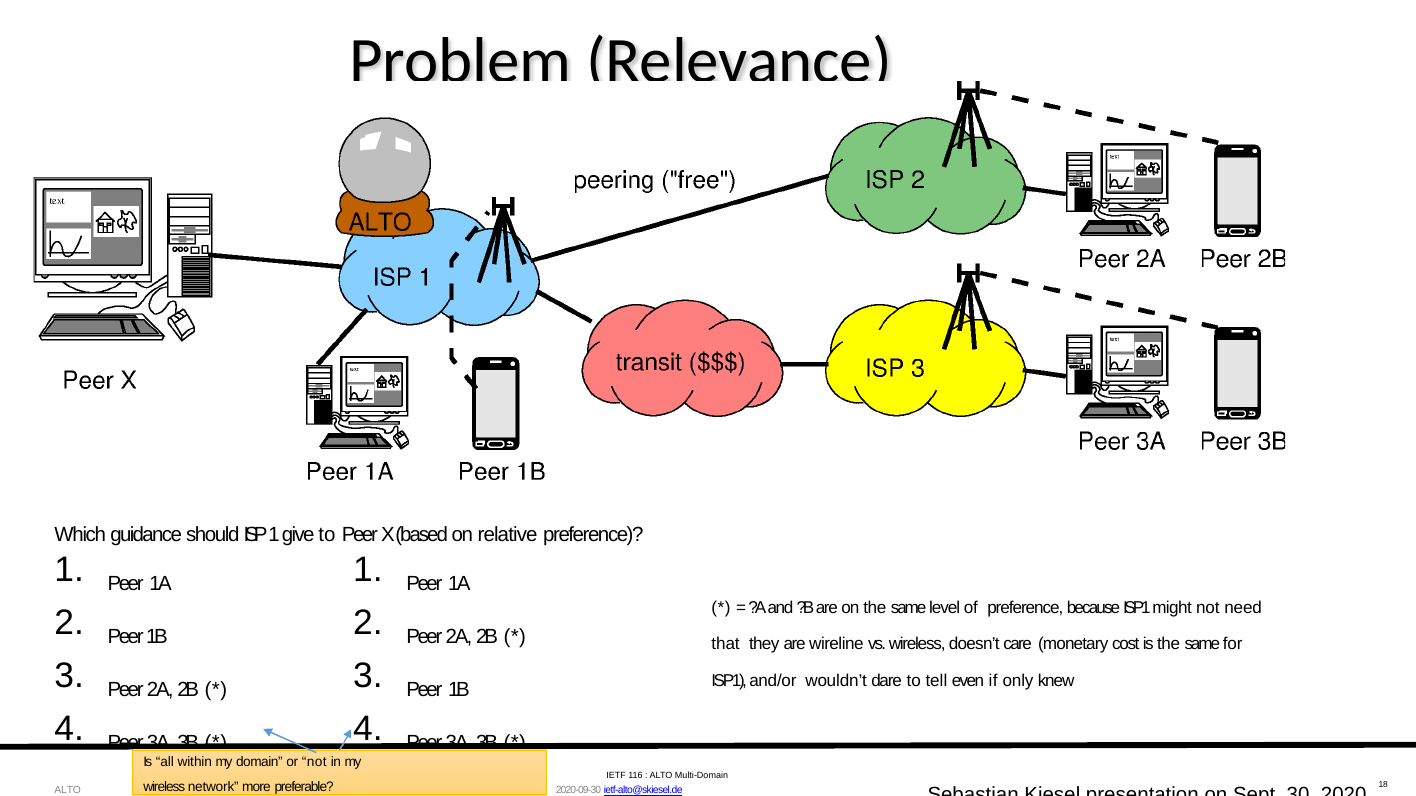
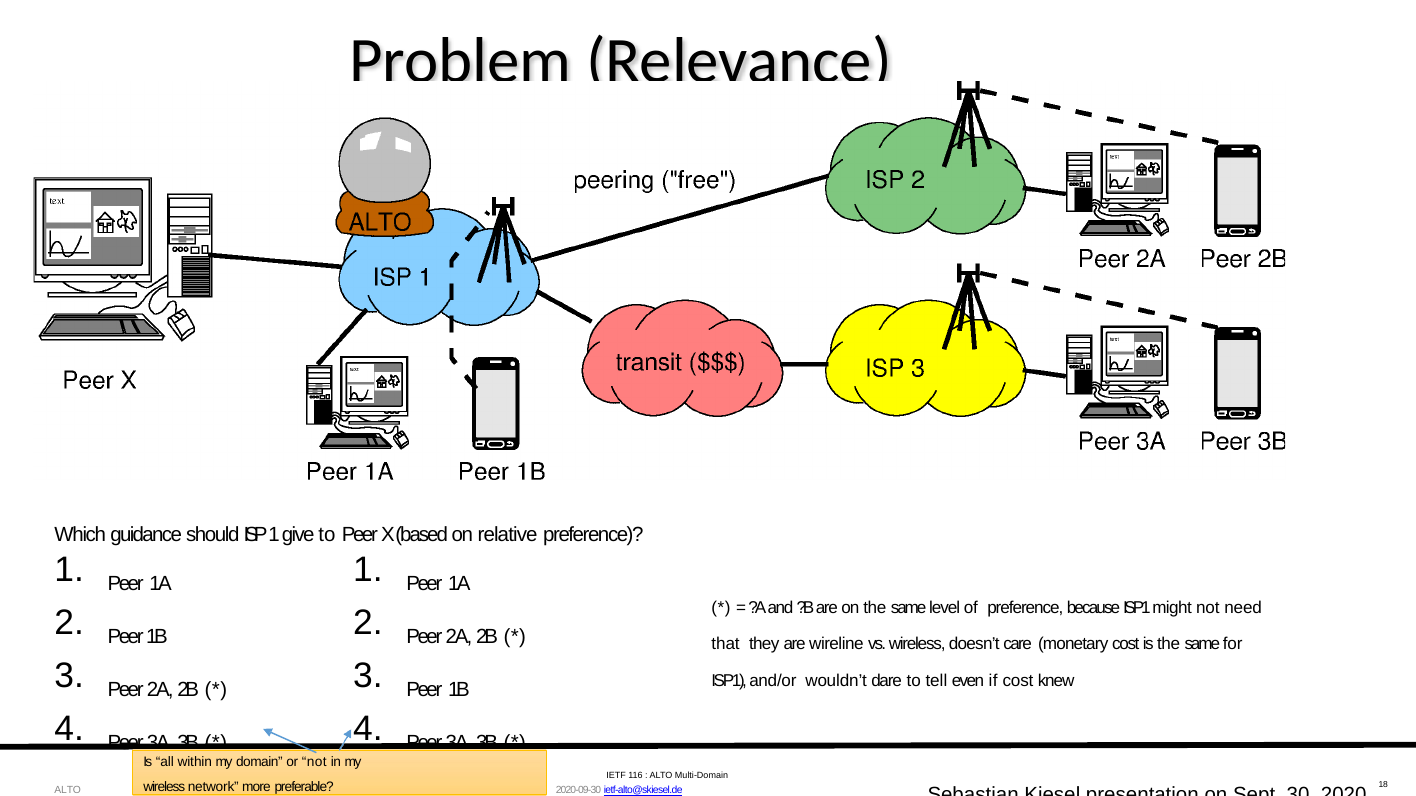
if only: only -> cost
